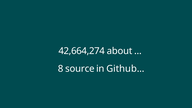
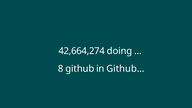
about: about -> doing
source: source -> github
